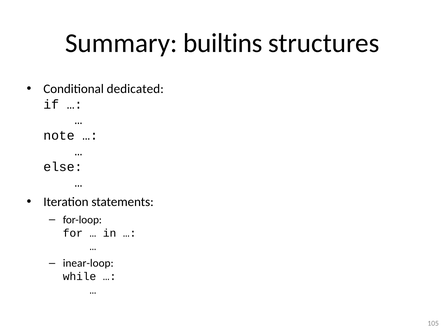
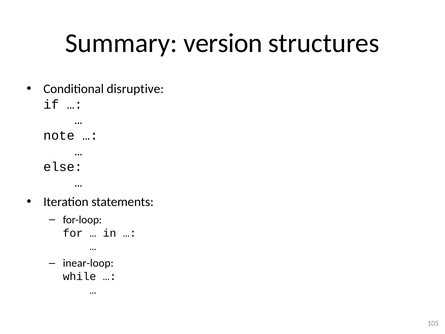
builtins: builtins -> version
dedicated: dedicated -> disruptive
